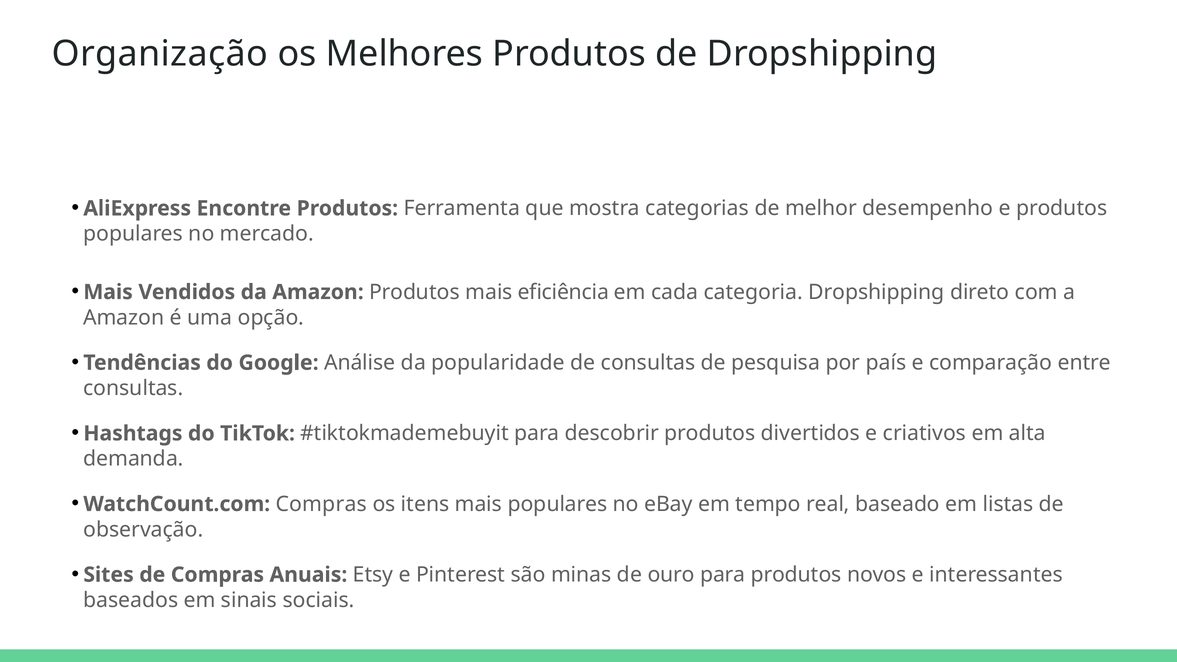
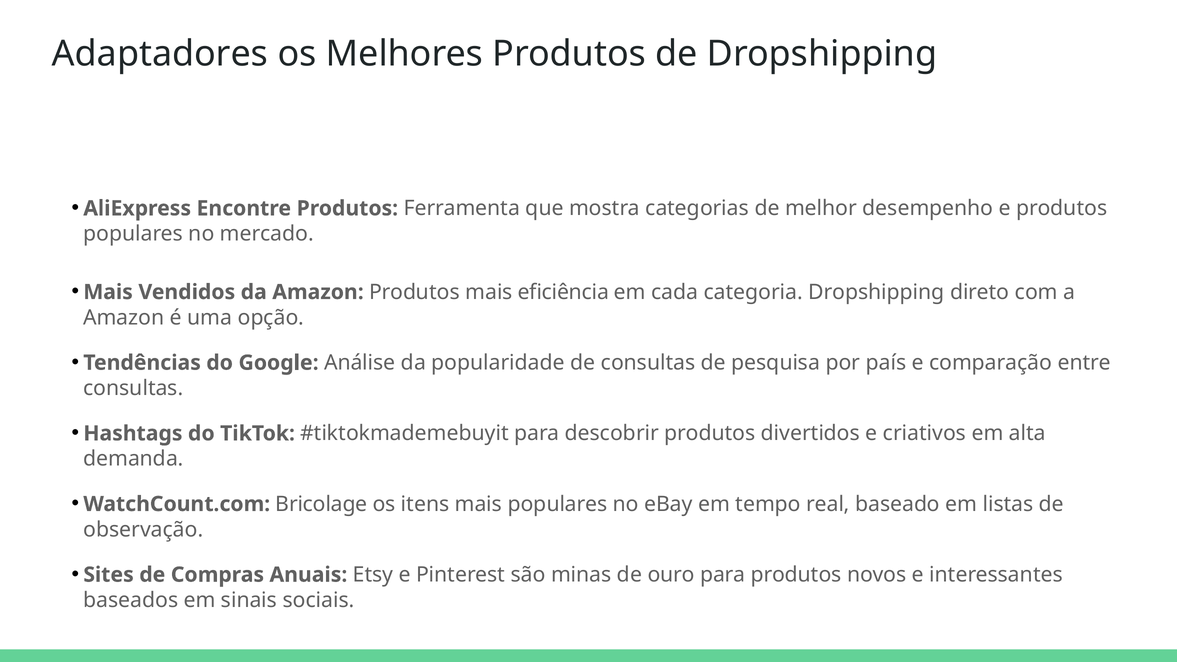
Organização: Organização -> Adaptadores
WatchCount.com Compras: Compras -> Bricolage
